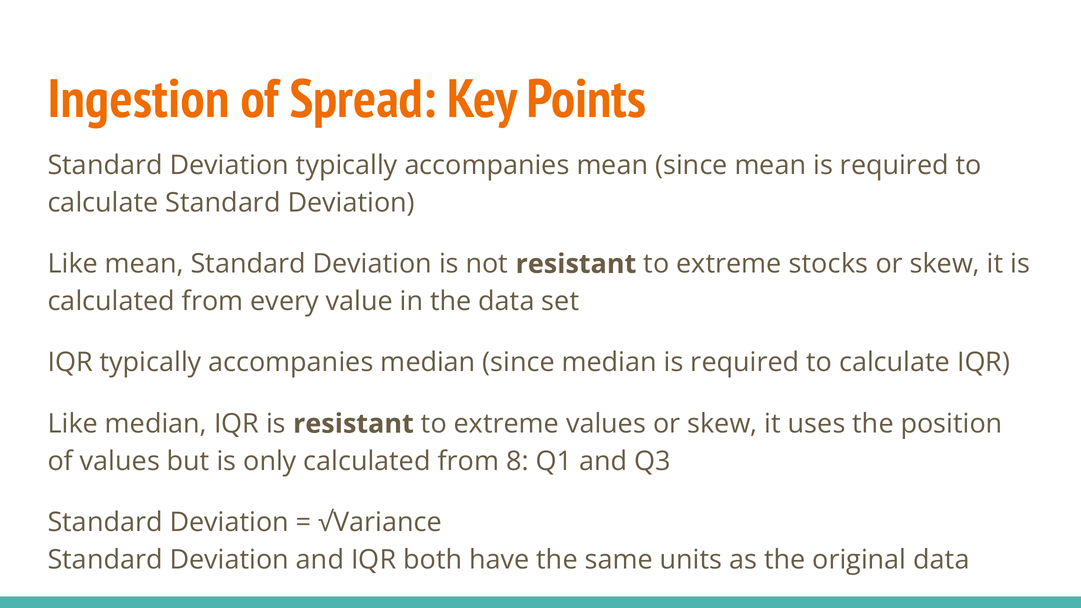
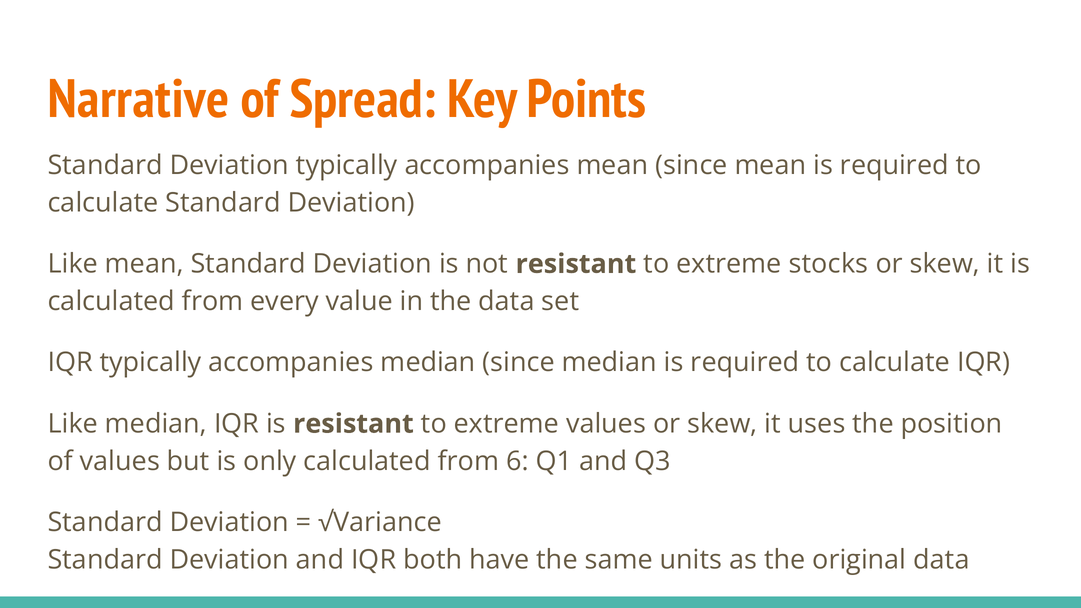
Ingestion: Ingestion -> Narrative
8: 8 -> 6
